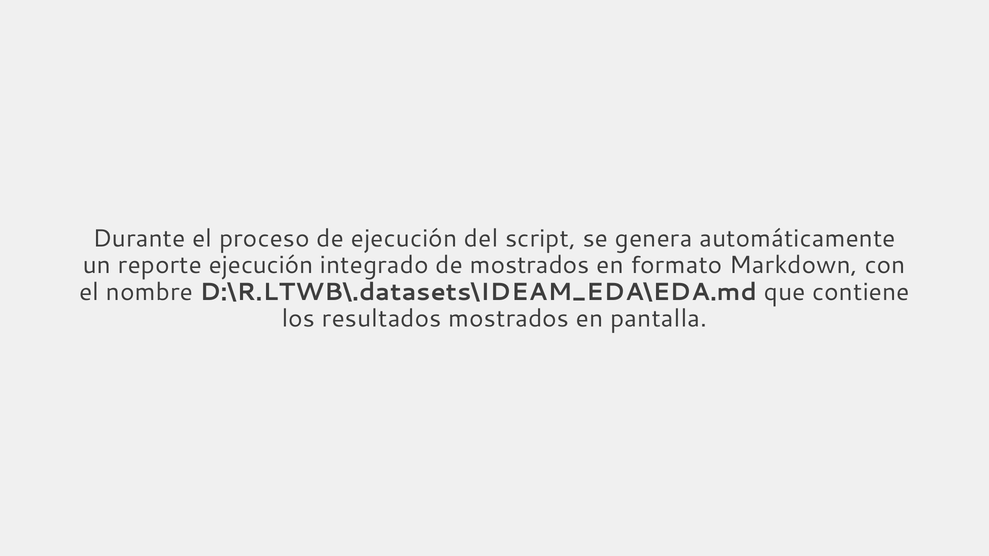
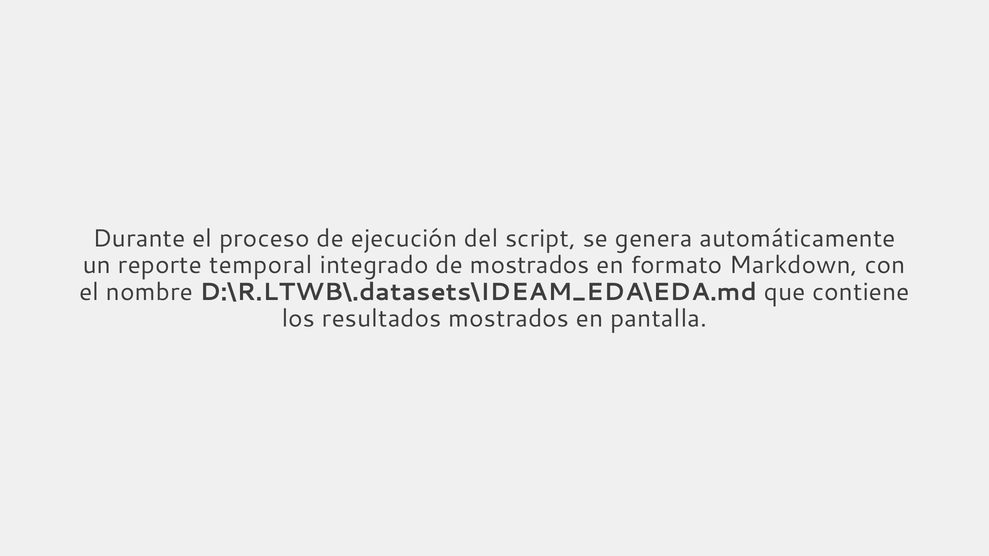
reporte ejecución: ejecución -> temporal
